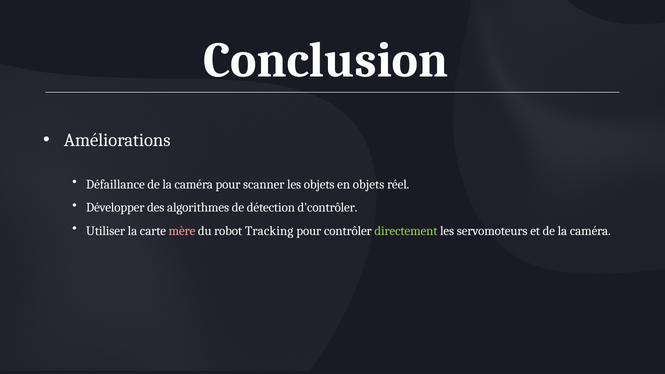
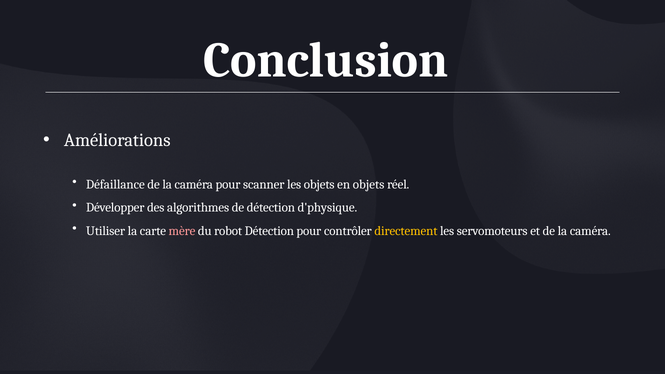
d'contrôler: d'contrôler -> d'physique
robot Tracking: Tracking -> Détection
directement colour: light green -> yellow
